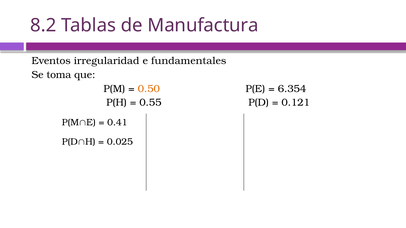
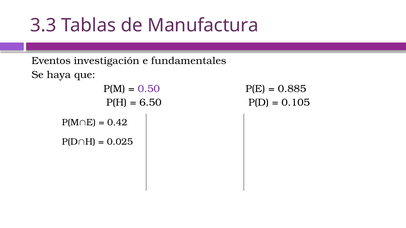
8.2: 8.2 -> 3.3
irregularidad: irregularidad -> investigación
toma: toma -> haya
0.50 colour: orange -> purple
6.354: 6.354 -> 0.885
0.55: 0.55 -> 6.50
0.121: 0.121 -> 0.105
0.41: 0.41 -> 0.42
